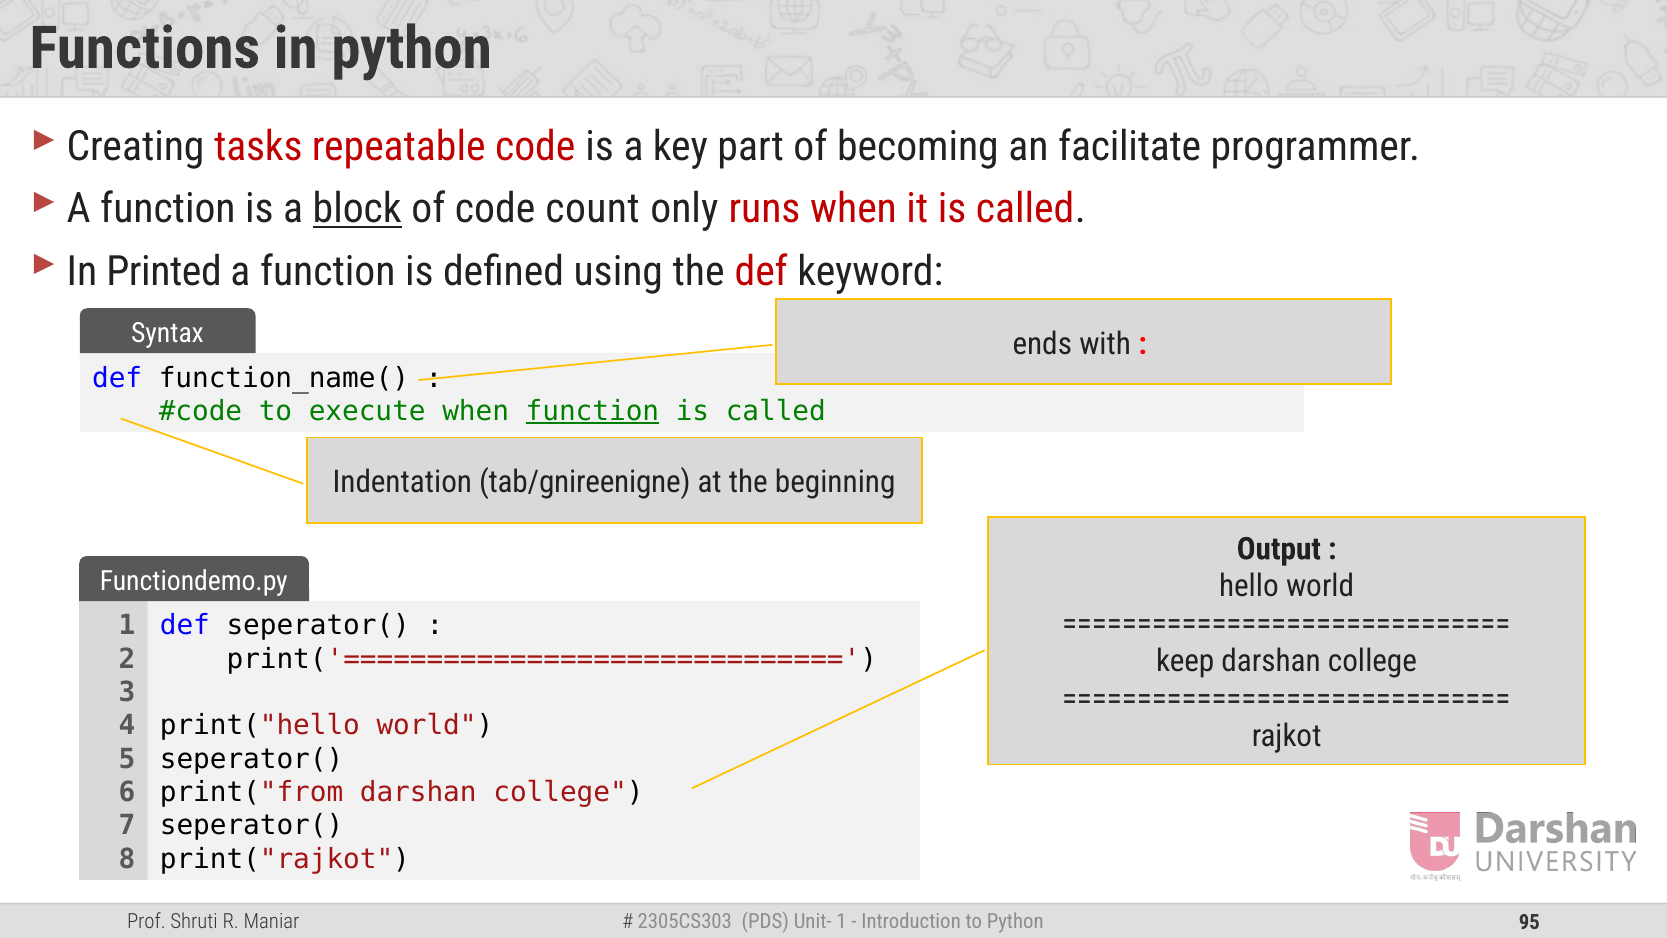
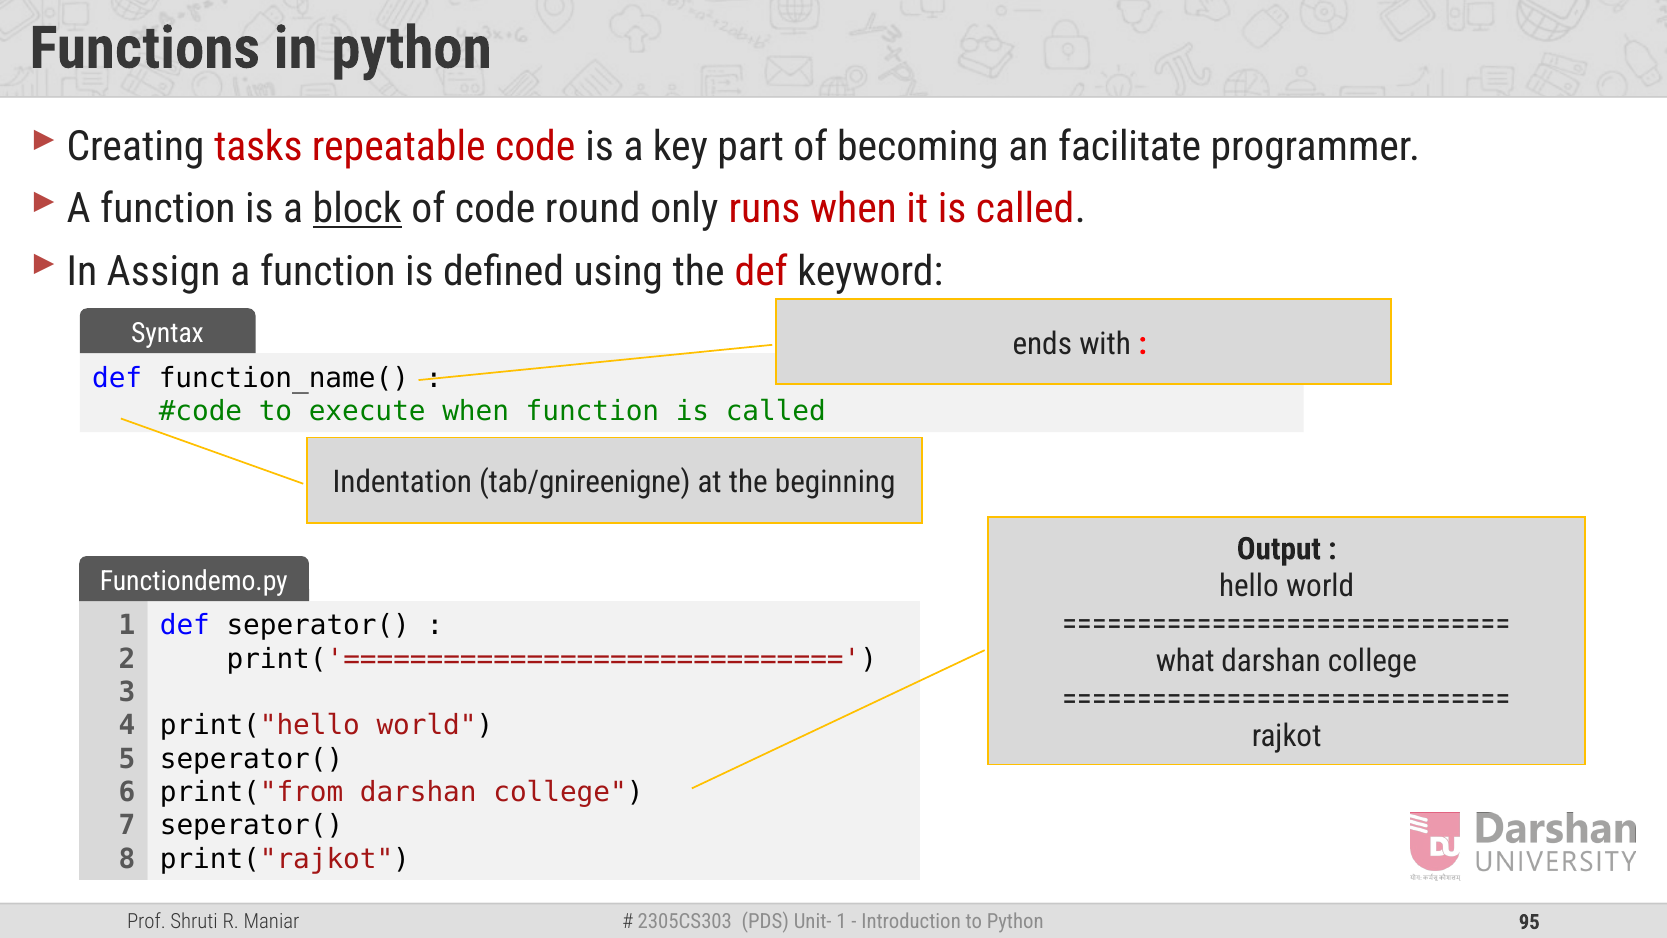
count: count -> round
Printed: Printed -> Assign
function at (592, 411) underline: present -> none
keep: keep -> what
